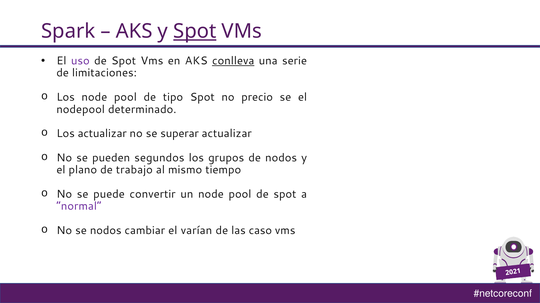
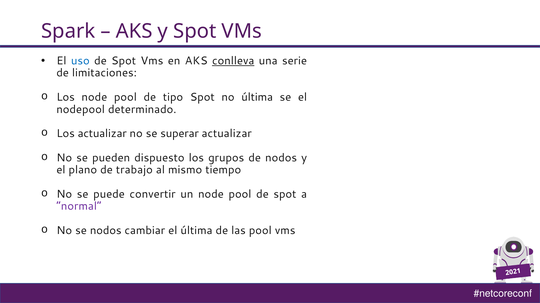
Spot at (195, 31) underline: present -> none
uso colour: purple -> blue
no precio: precio -> última
segundos: segundos -> dispuesto
el varían: varían -> última
las caso: caso -> pool
